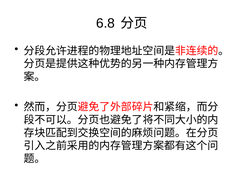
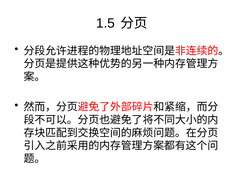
6.8: 6.8 -> 1.5
